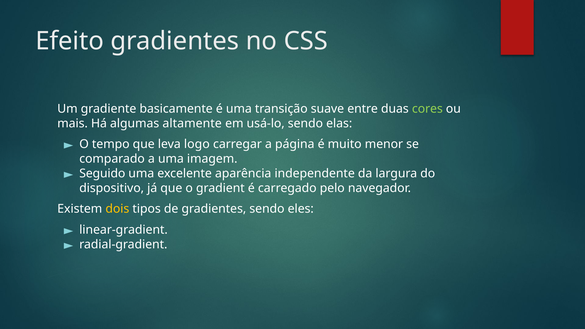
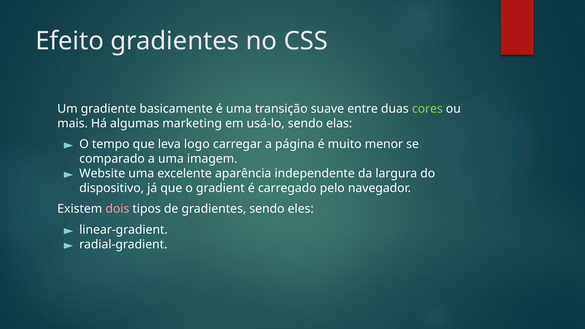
altamente: altamente -> marketing
Seguido: Seguido -> Website
dois colour: yellow -> pink
